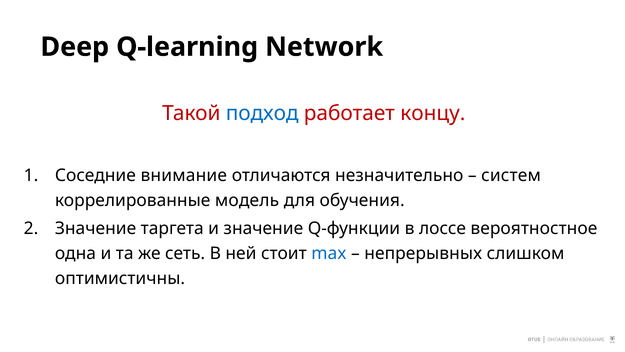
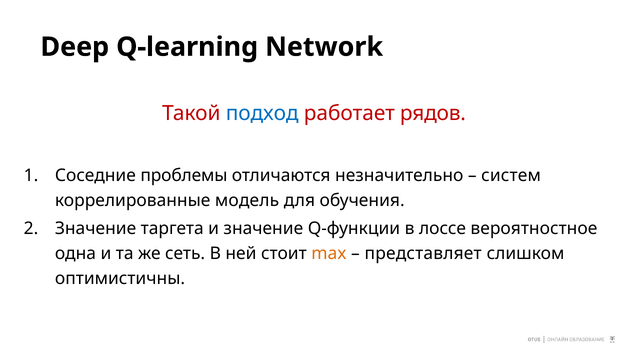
концу: концу -> рядов
внимание: внимание -> проблемы
max colour: blue -> orange
непрерывных: непрерывных -> представляет
